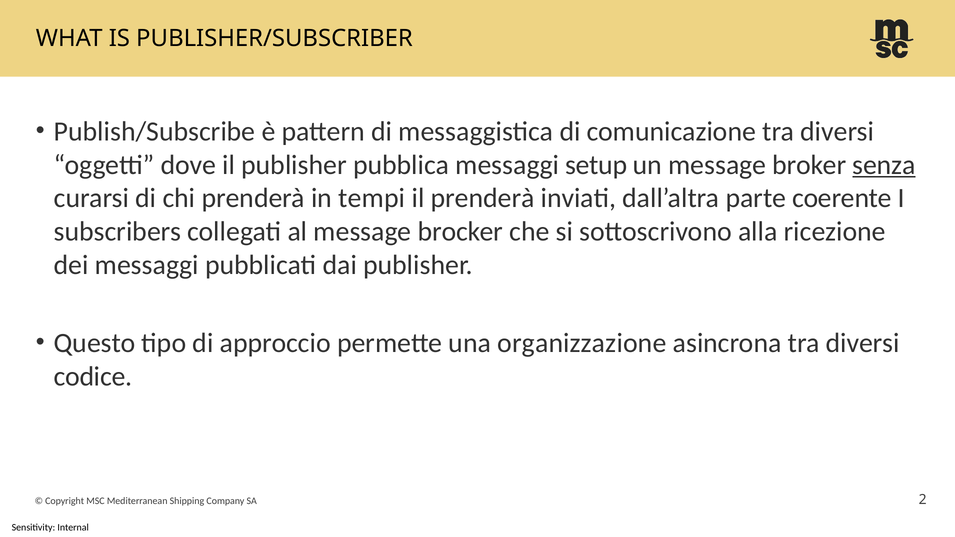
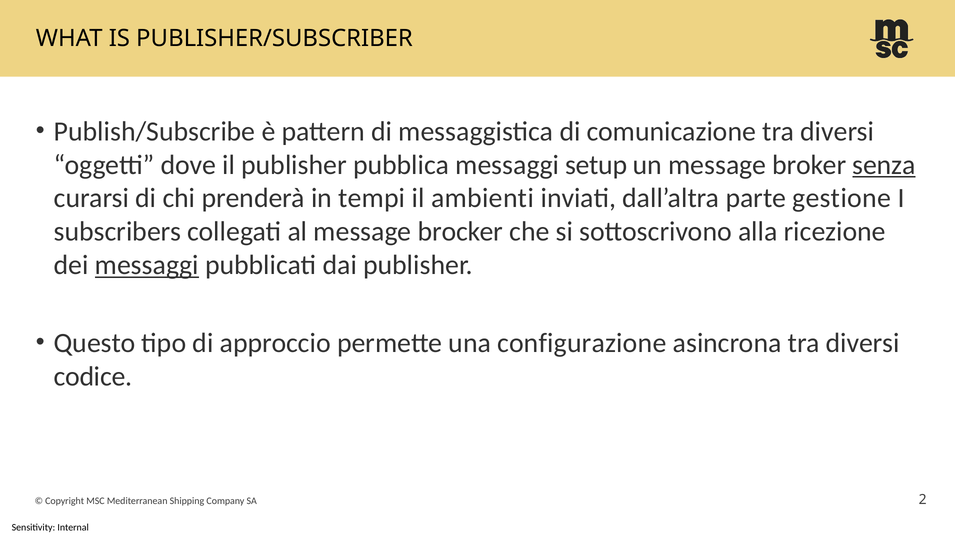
il prenderà: prenderà -> ambienti
coerente: coerente -> gestione
messaggi at (147, 265) underline: none -> present
organizzazione: organizzazione -> configurazione
